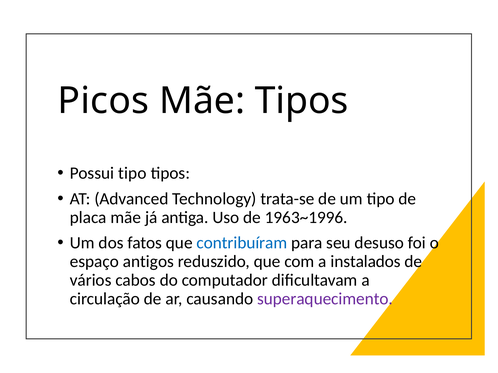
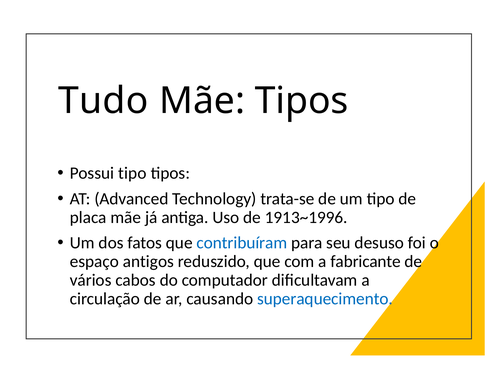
Picos: Picos -> Tudo
1963~1996: 1963~1996 -> 1913~1996
instalados: instalados -> fabricante
superaquecimento colour: purple -> blue
